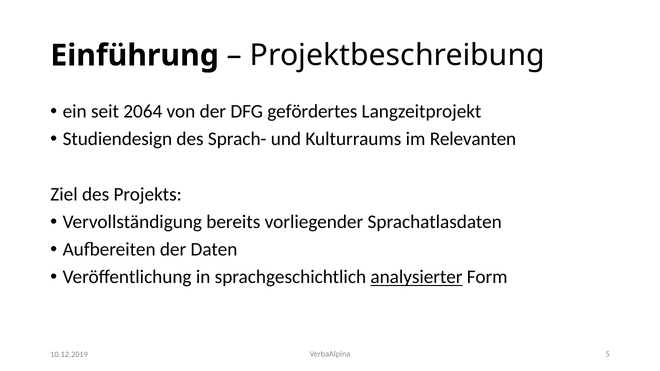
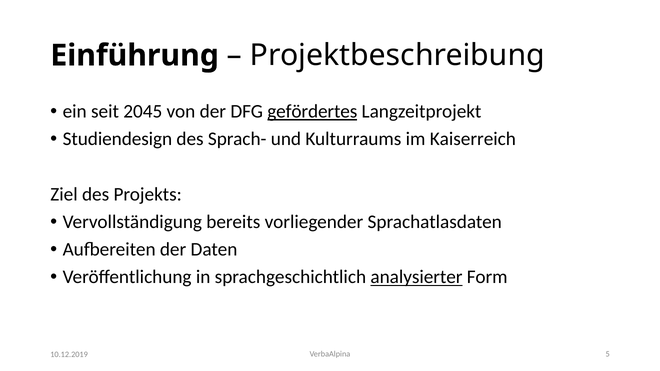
2064: 2064 -> 2045
gefördertes underline: none -> present
Relevanten: Relevanten -> Kaiserreich
